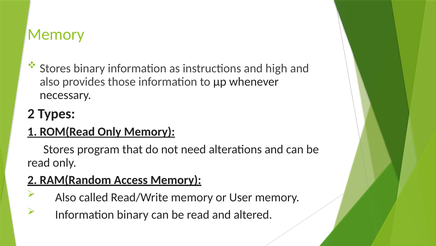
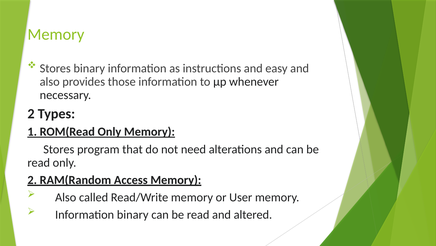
high: high -> easy
